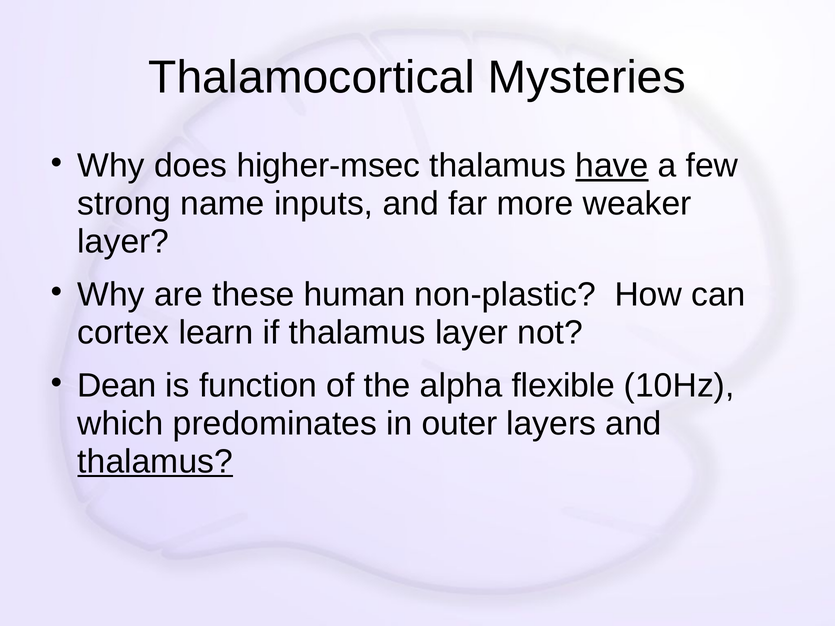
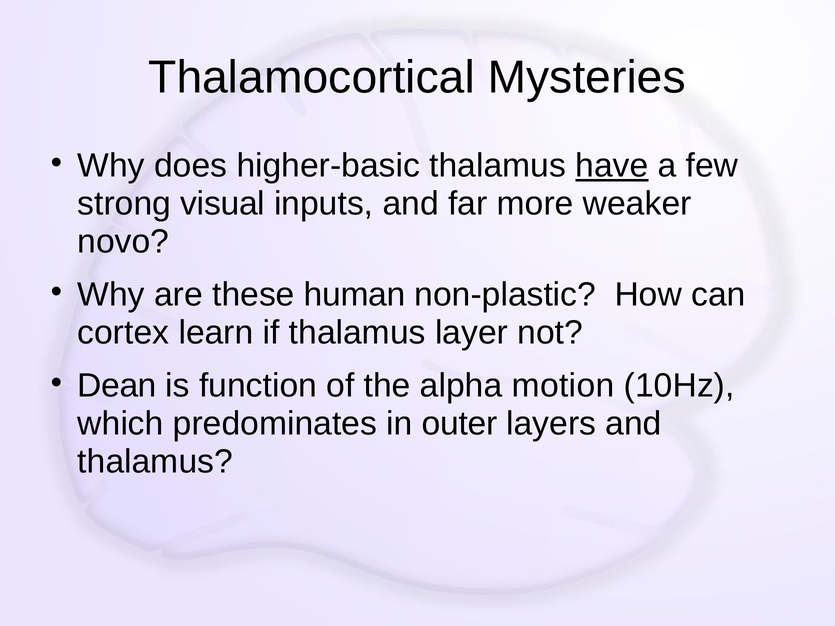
higher-msec: higher-msec -> higher-basic
name: name -> visual
layer at (123, 242): layer -> novo
flexible: flexible -> motion
thalamus at (155, 462) underline: present -> none
